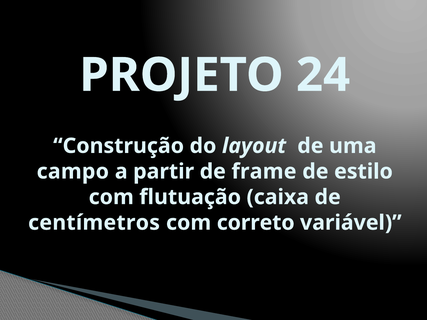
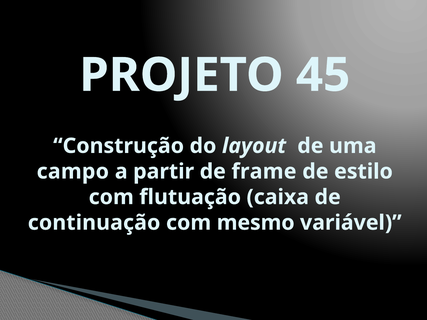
24: 24 -> 45
centímetros: centímetros -> continuação
correto: correto -> mesmo
